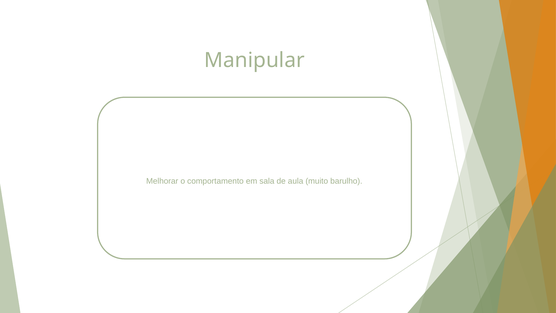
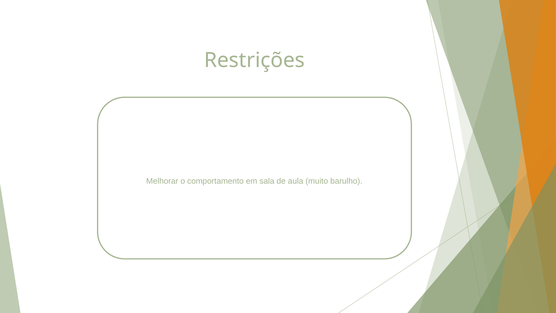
Manipular: Manipular -> Restrições
